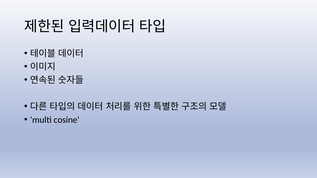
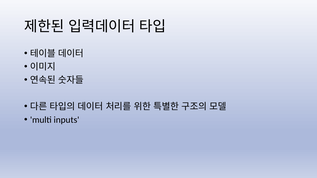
cosine: cosine -> inputs
